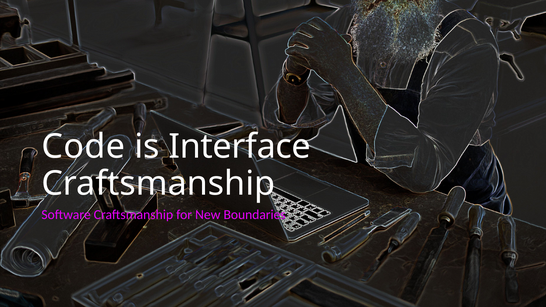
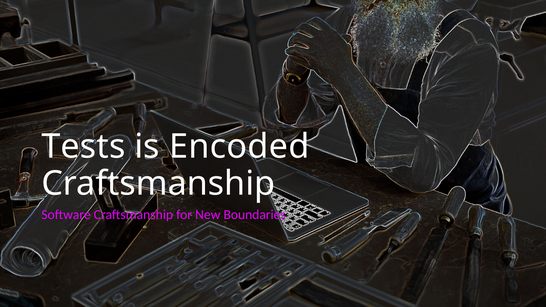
Code: Code -> Tests
Interface: Interface -> Encoded
